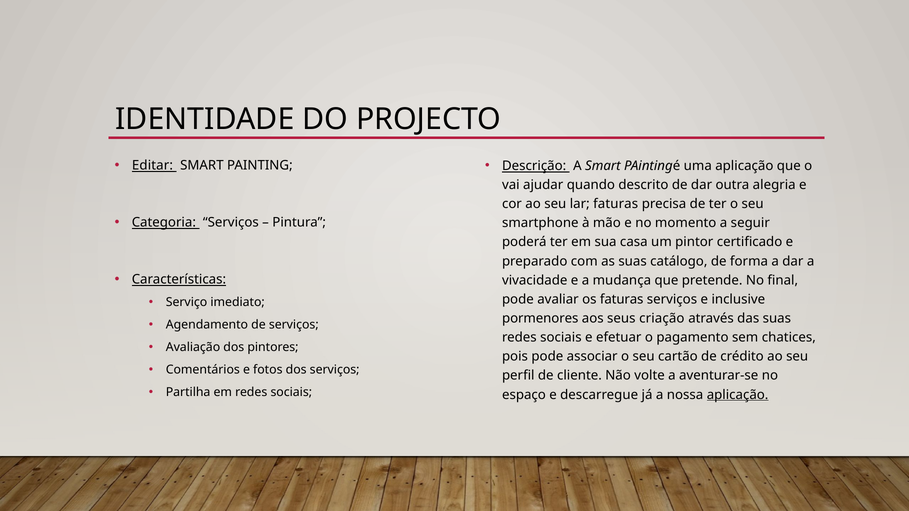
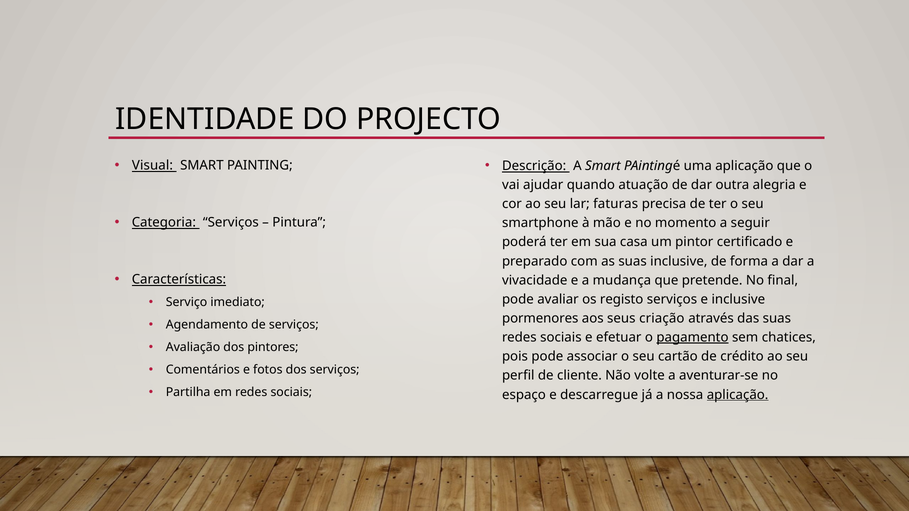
Editar: Editar -> Visual
descrito: descrito -> atuação
suas catálogo: catálogo -> inclusive
os faturas: faturas -> registo
pagamento underline: none -> present
